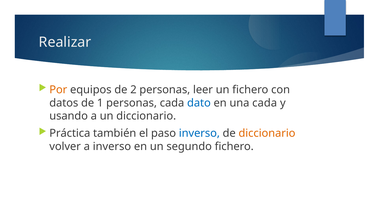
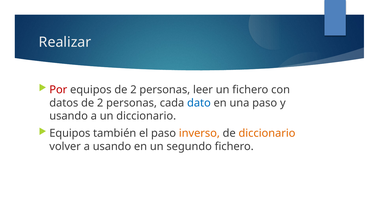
Por colour: orange -> red
datos de 1: 1 -> 2
una cada: cada -> paso
Práctica at (70, 133): Práctica -> Equipos
inverso at (199, 133) colour: blue -> orange
a inverso: inverso -> usando
